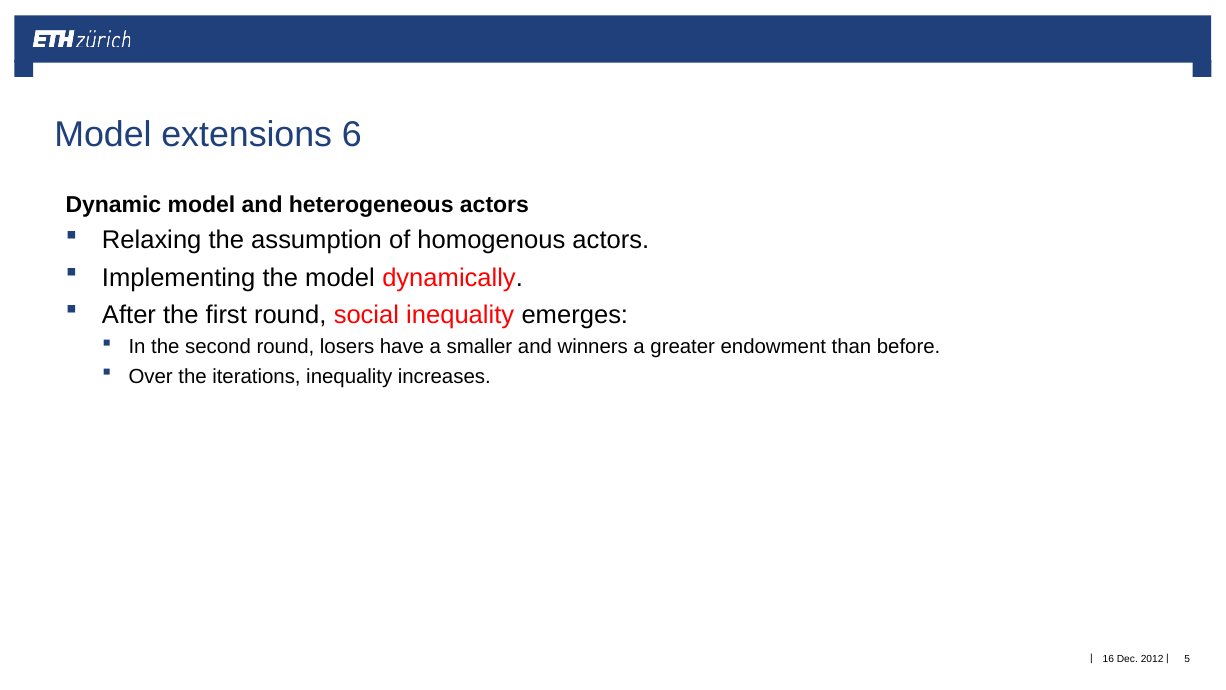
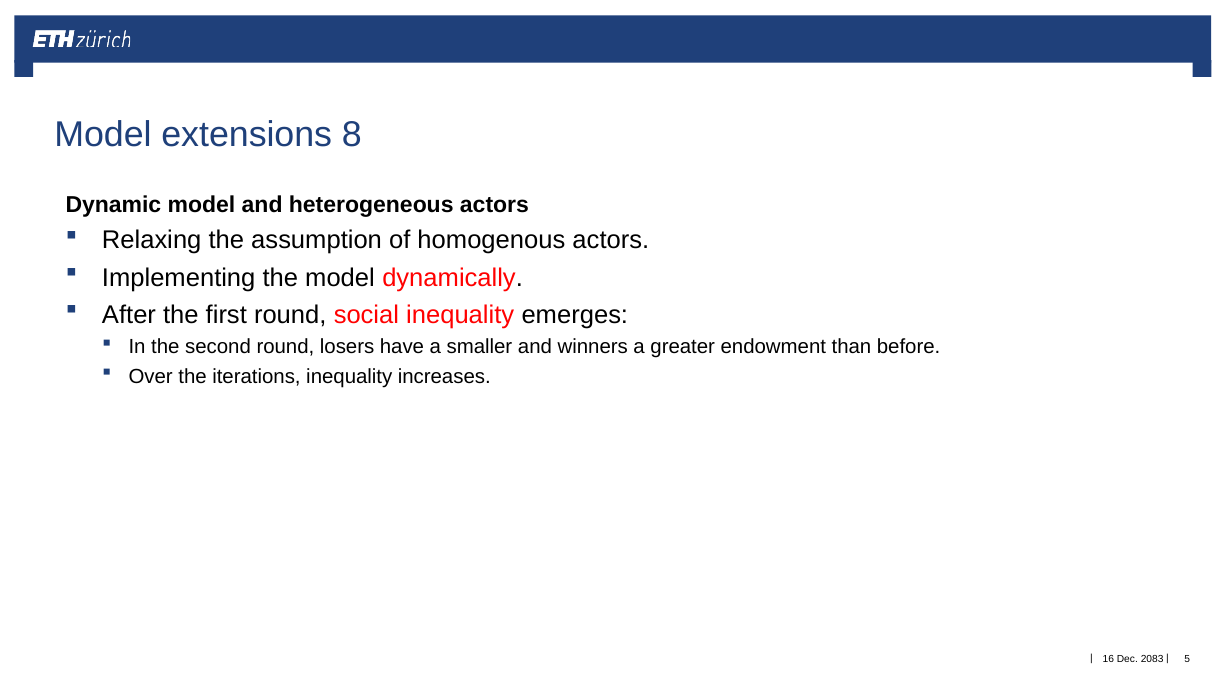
6: 6 -> 8
2012: 2012 -> 2083
